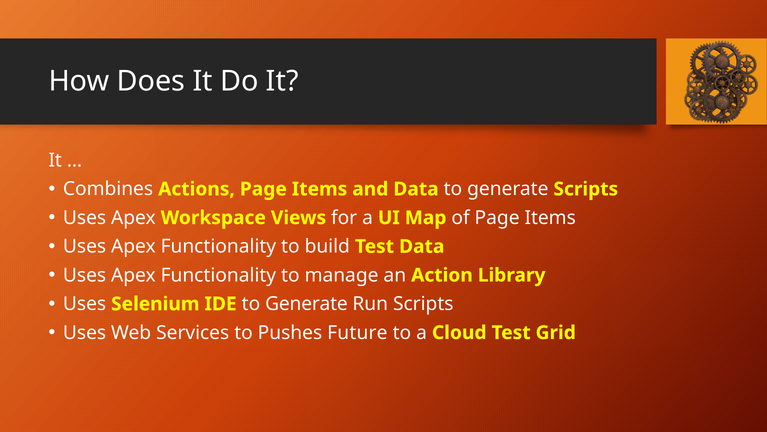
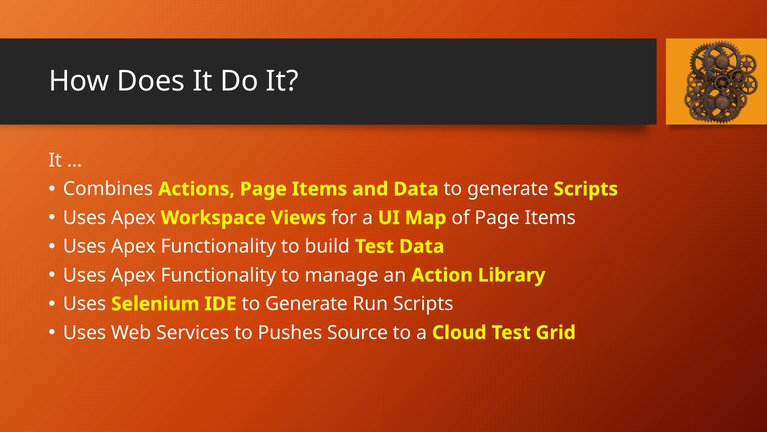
Future: Future -> Source
